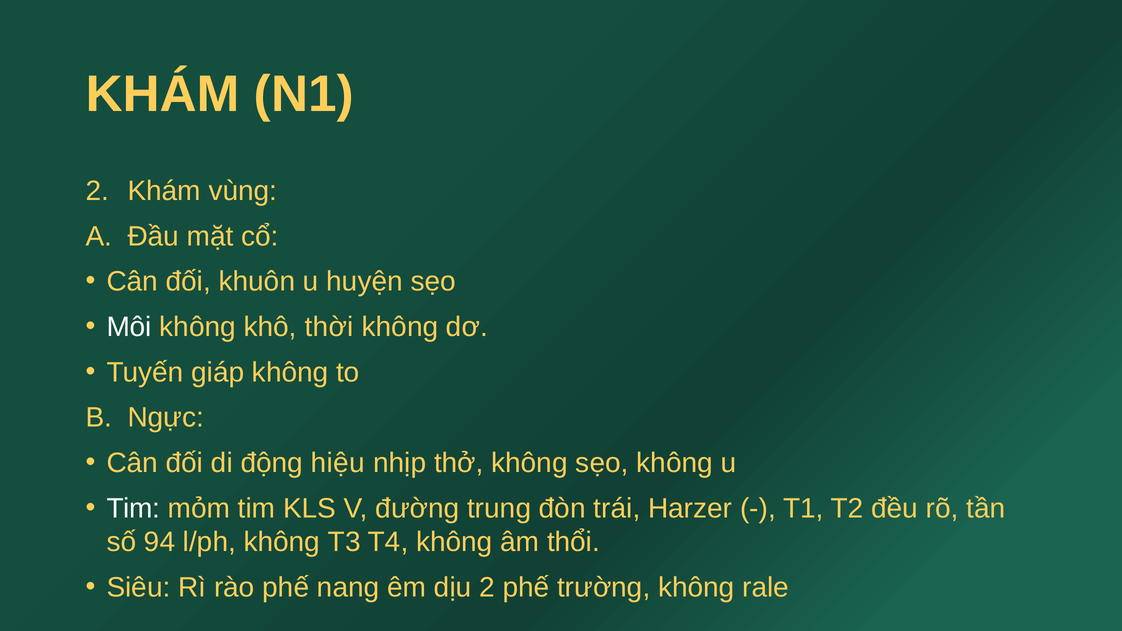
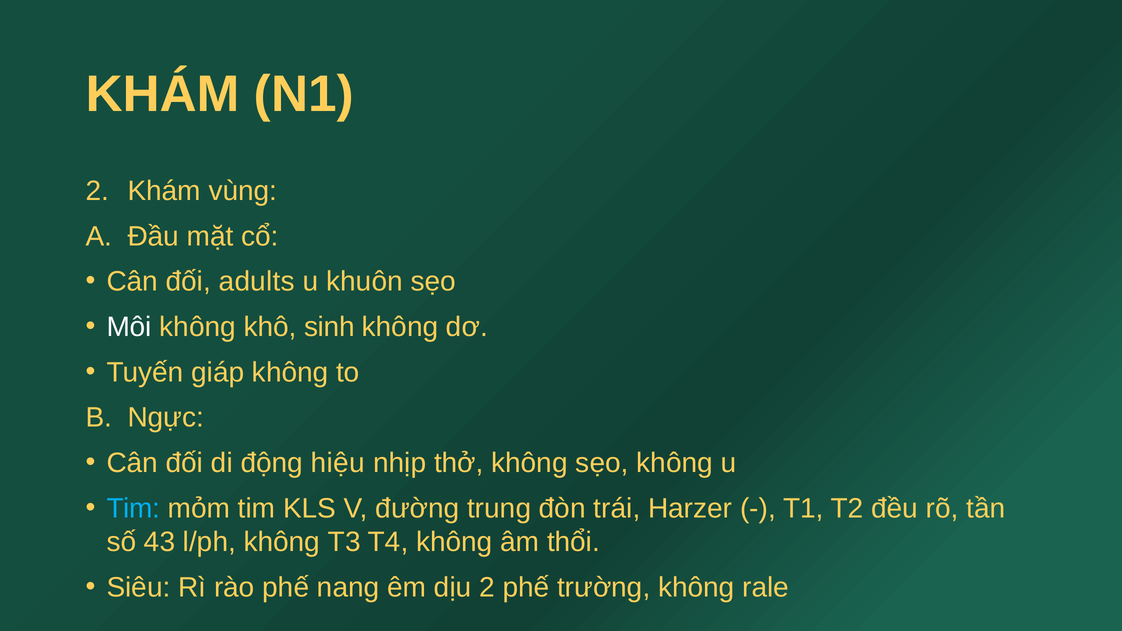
khuôn: khuôn -> adults
huyện: huyện -> khuôn
thời: thời -> sinh
Tim at (133, 508) colour: white -> light blue
94: 94 -> 43
